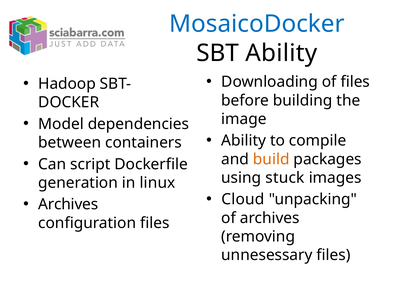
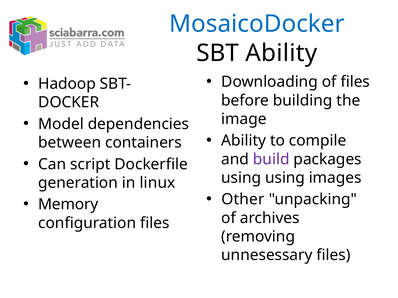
build colour: orange -> purple
using stuck: stuck -> using
Cloud: Cloud -> Other
Archives at (68, 205): Archives -> Memory
